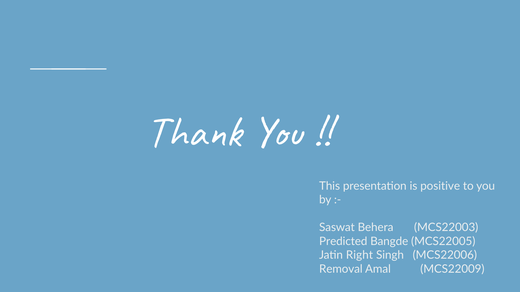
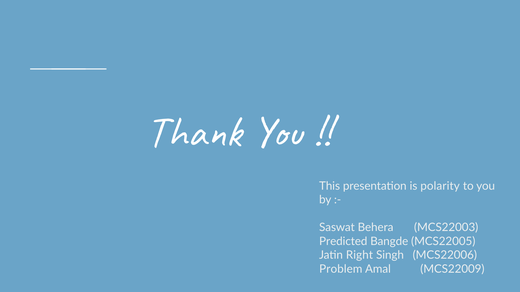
positive: positive -> polarity
Removal: Removal -> Problem
